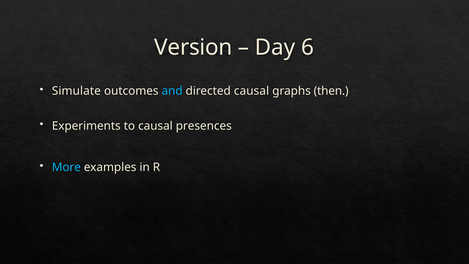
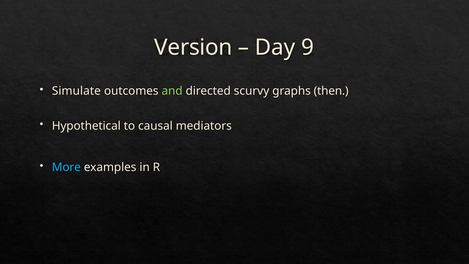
6: 6 -> 9
and colour: light blue -> light green
directed causal: causal -> scurvy
Experiments: Experiments -> Hypothetical
presences: presences -> mediators
